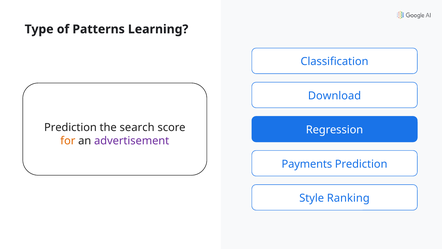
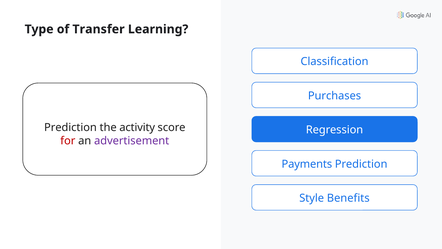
Patterns: Patterns -> Transfer
Download: Download -> Purchases
search: search -> activity
for colour: orange -> red
Ranking: Ranking -> Benefits
